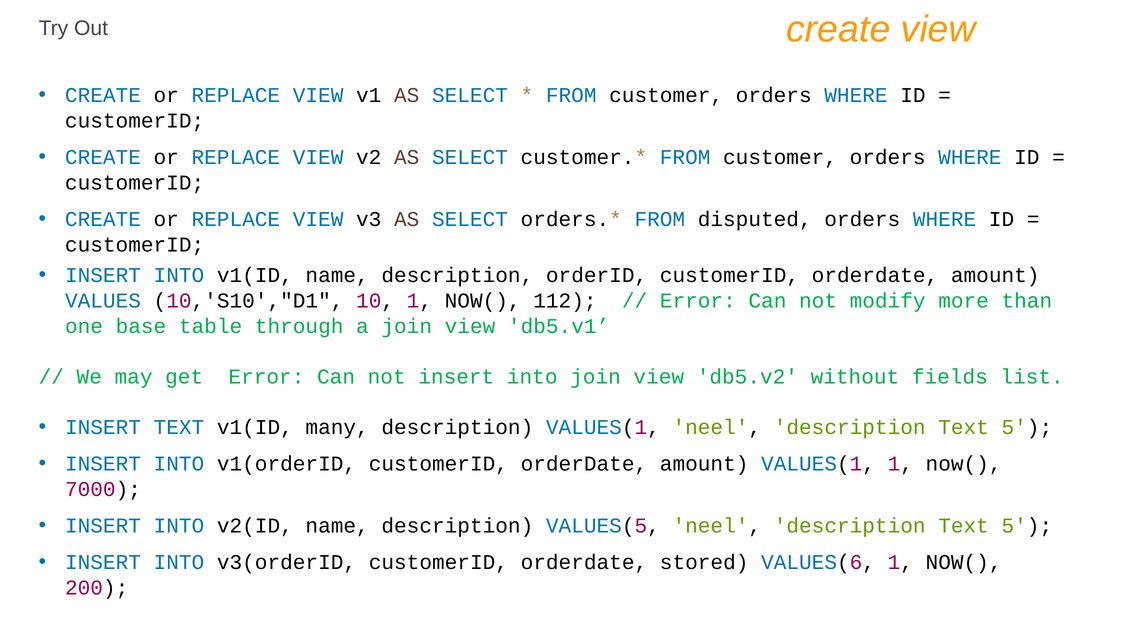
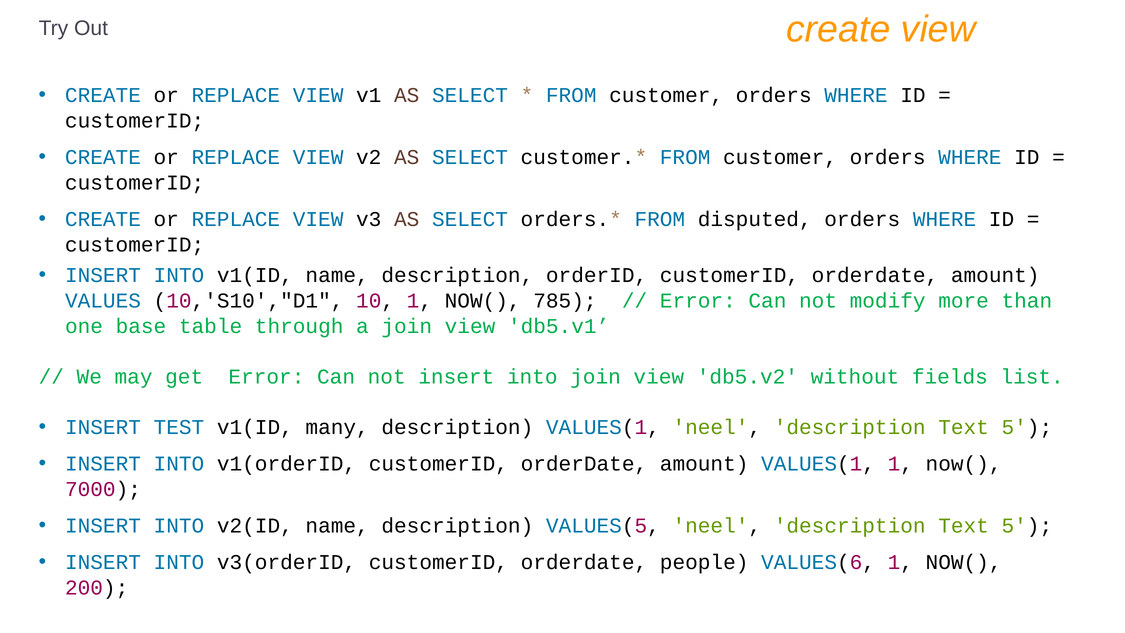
112: 112 -> 785
INSERT TEXT: TEXT -> TEST
stored: stored -> people
